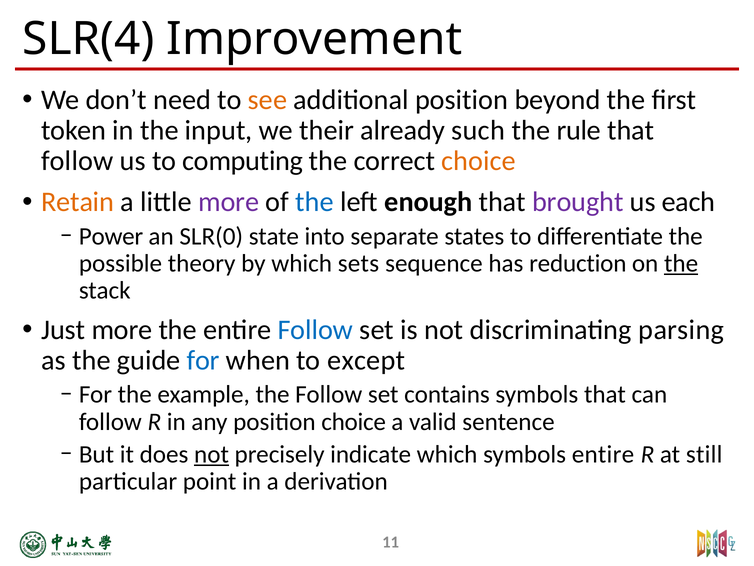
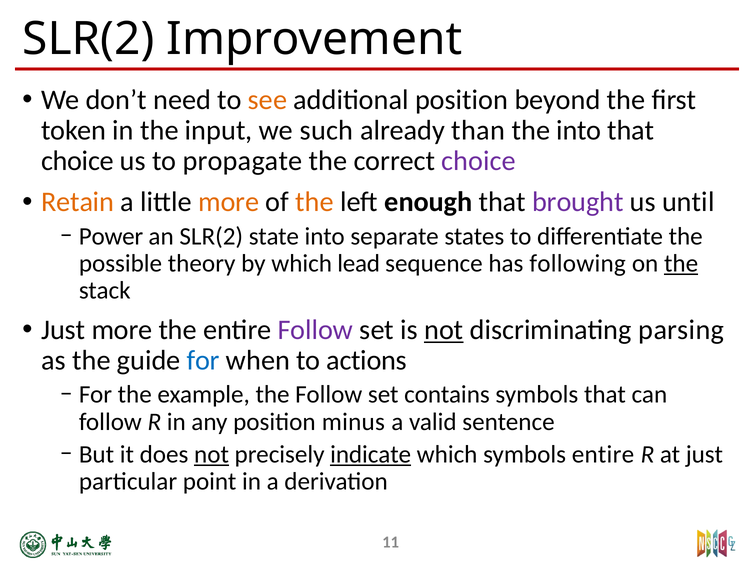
SLR(4 at (88, 39): SLR(4 -> SLR(2
their: their -> such
such: such -> than
the rule: rule -> into
follow at (77, 161): follow -> choice
computing: computing -> propagate
choice at (479, 161) colour: orange -> purple
more at (229, 202) colour: purple -> orange
the at (315, 202) colour: blue -> orange
each: each -> until
an SLR(0: SLR(0 -> SLR(2
sets: sets -> lead
reduction: reduction -> following
Follow at (315, 330) colour: blue -> purple
not at (444, 330) underline: none -> present
except: except -> actions
position choice: choice -> minus
indicate underline: none -> present
at still: still -> just
